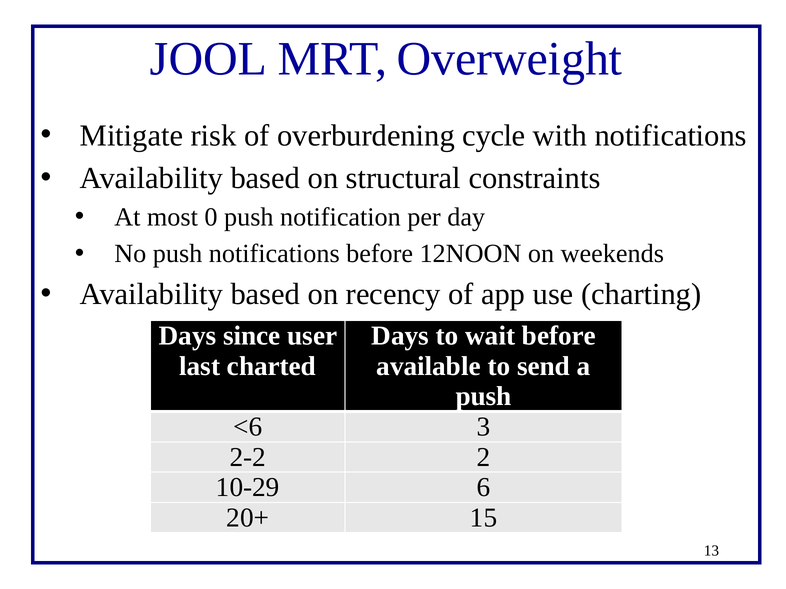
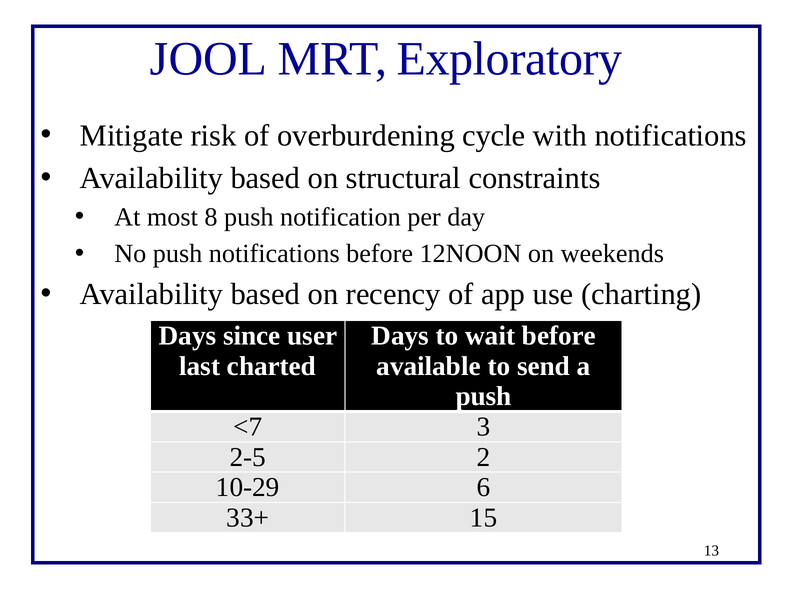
Overweight: Overweight -> Exploratory
0: 0 -> 8
<6: <6 -> <7
2-2: 2-2 -> 2-5
20+: 20+ -> 33+
